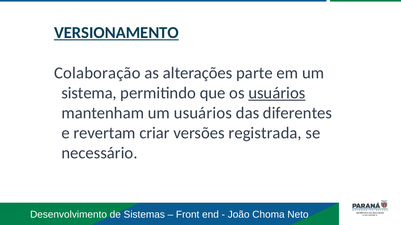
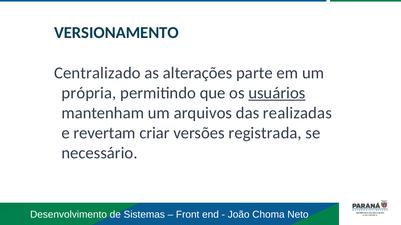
VERSIONAMENTO underline: present -> none
Colaboração: Colaboração -> Centralizado
sistema: sistema -> própria
um usuários: usuários -> arquivos
diferentes: diferentes -> realizadas
